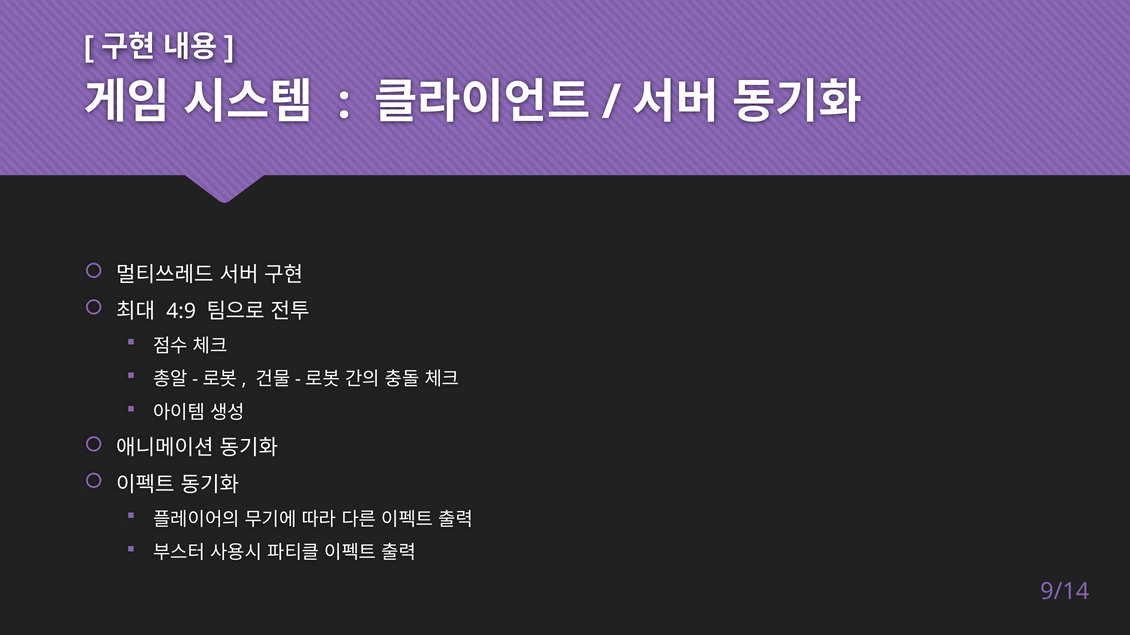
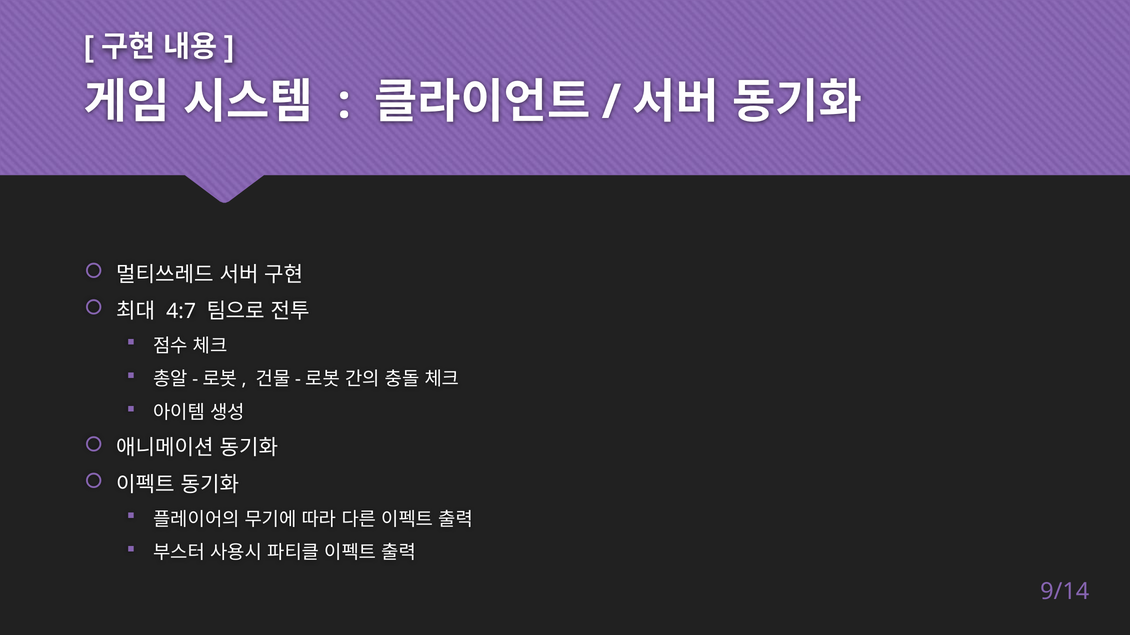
4:9: 4:9 -> 4:7
